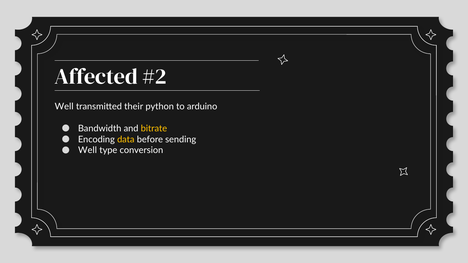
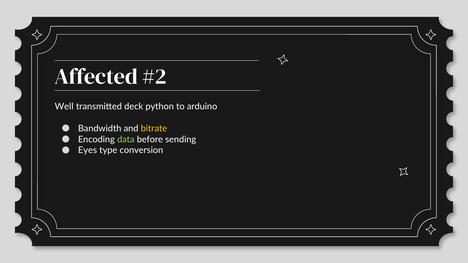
their: their -> deck
data colour: yellow -> light green
Well at (88, 150): Well -> Eyes
